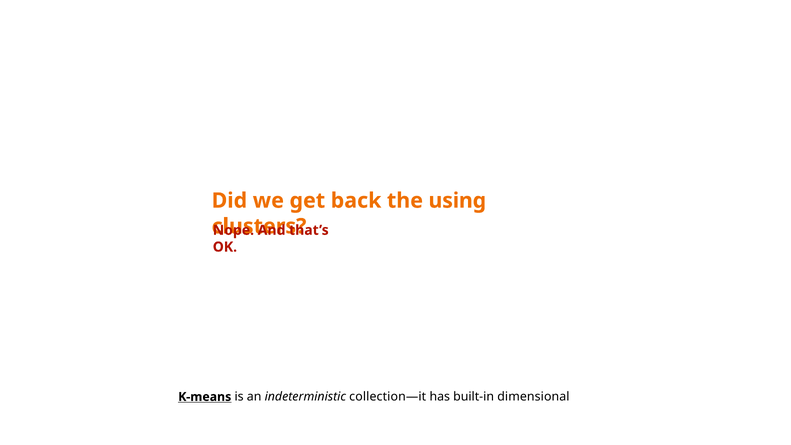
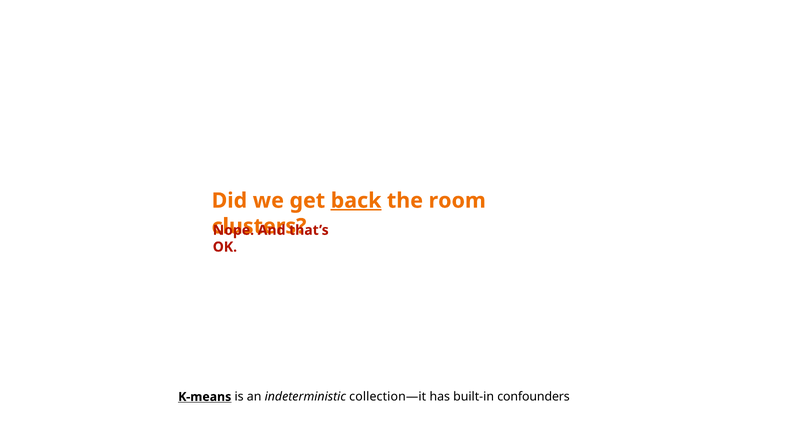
back underline: none -> present
using: using -> room
dimensional: dimensional -> confounders
